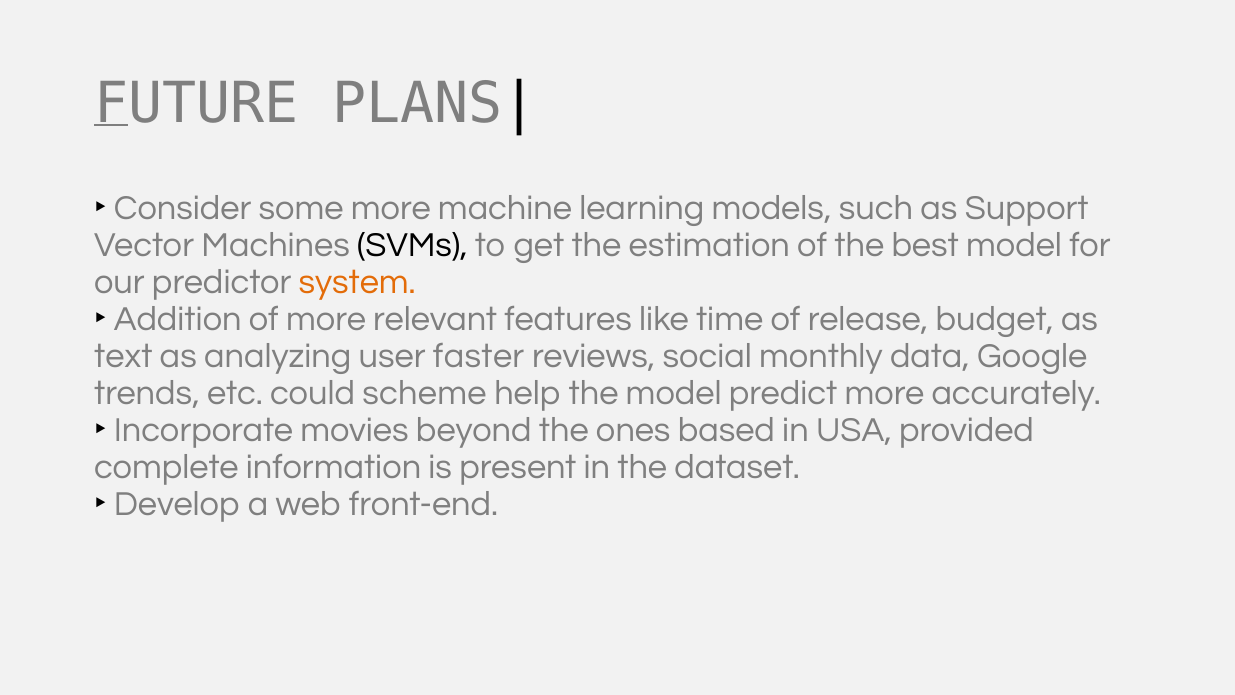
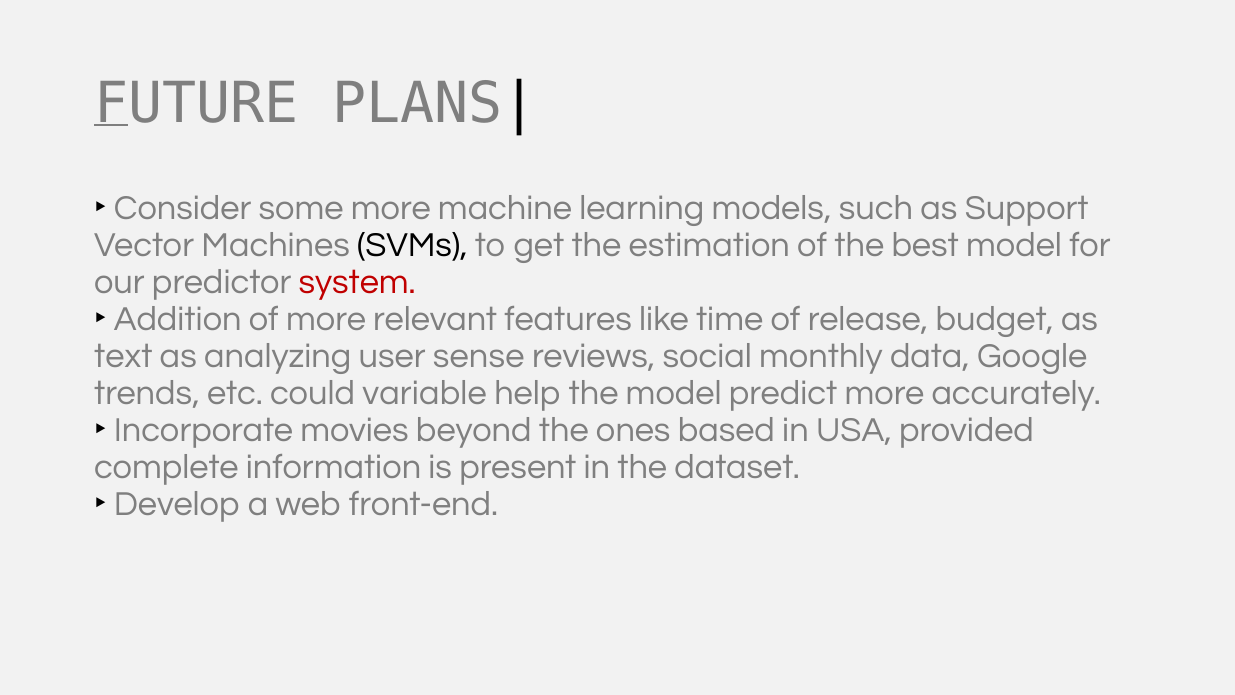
system colour: orange -> red
faster: faster -> sense
scheme: scheme -> variable
